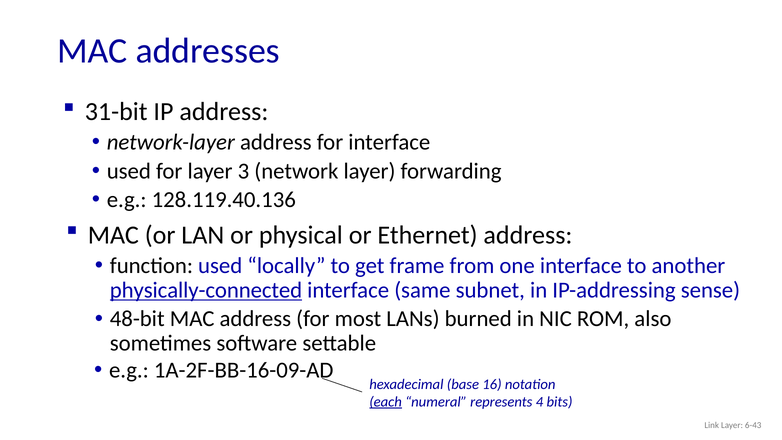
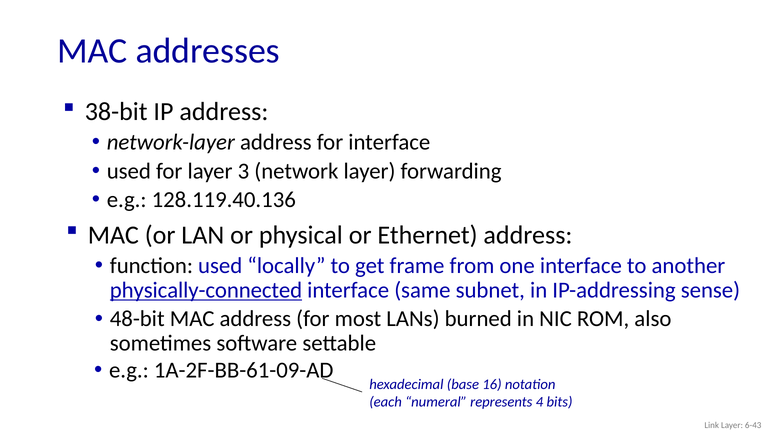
31-bit: 31-bit -> 38-bit
1A-2F-BB-16-09-AD: 1A-2F-BB-16-09-AD -> 1A-2F-BB-61-09-AD
each underline: present -> none
